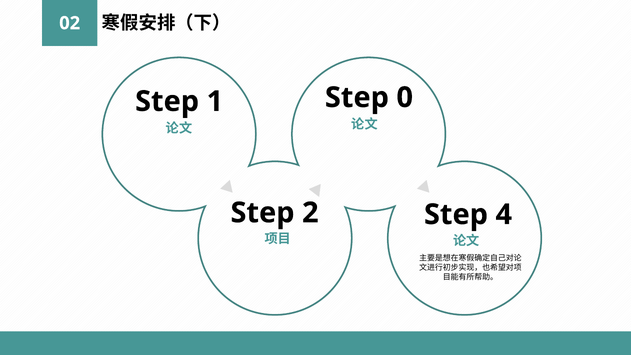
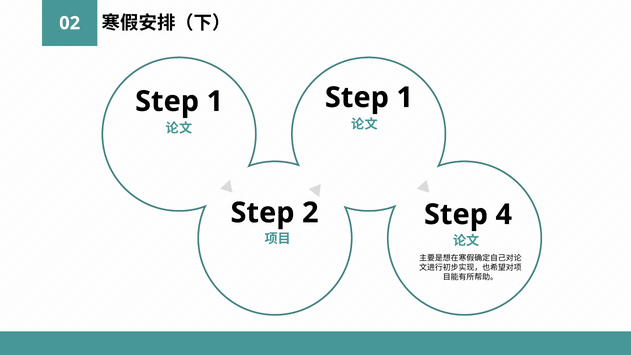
0 at (405, 97): 0 -> 1
